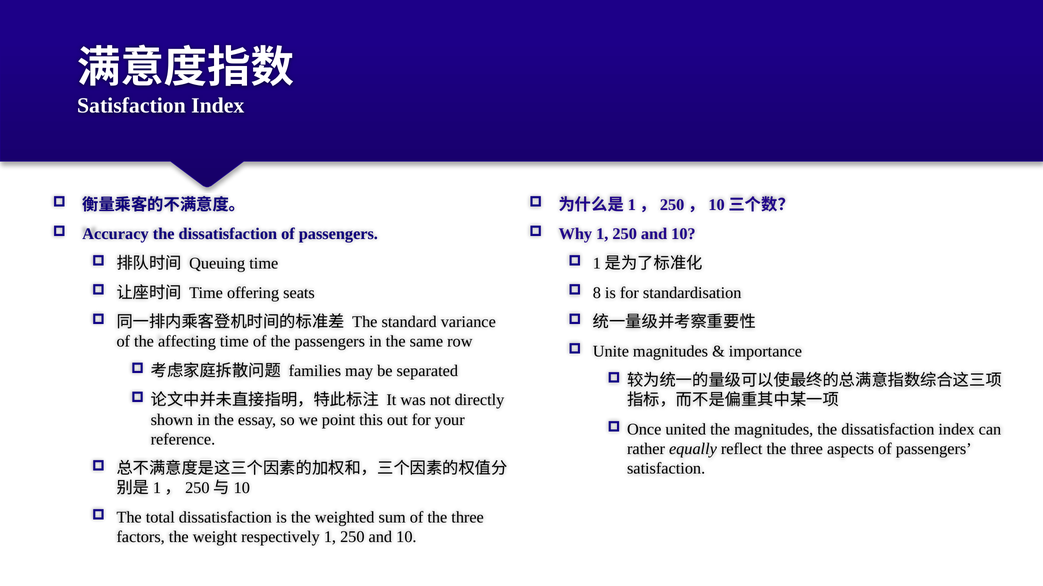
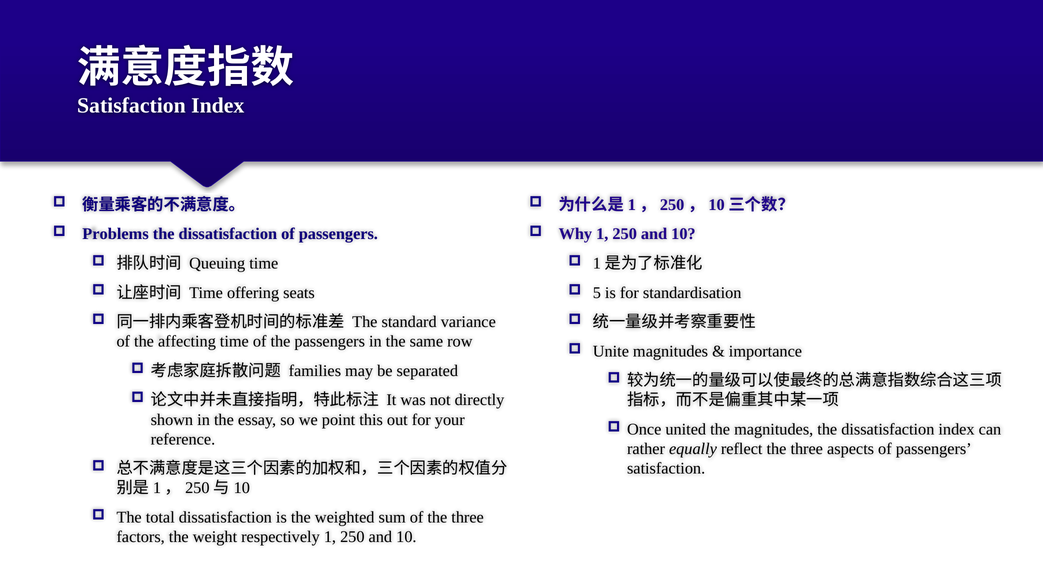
Accuracy: Accuracy -> Problems
8: 8 -> 5
